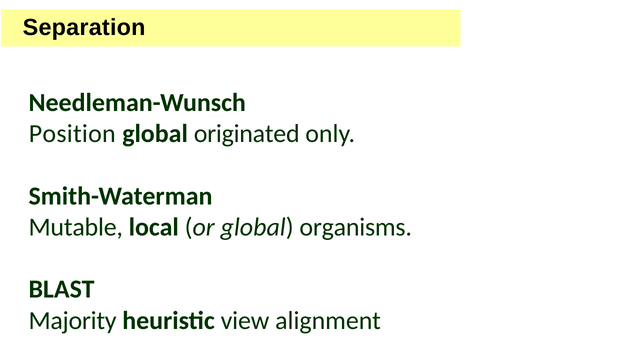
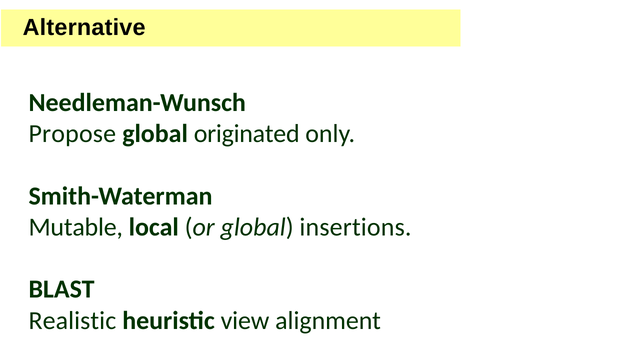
Separation: Separation -> Alternative
Position: Position -> Propose
organisms: organisms -> insertions
Majority: Majority -> Realistic
